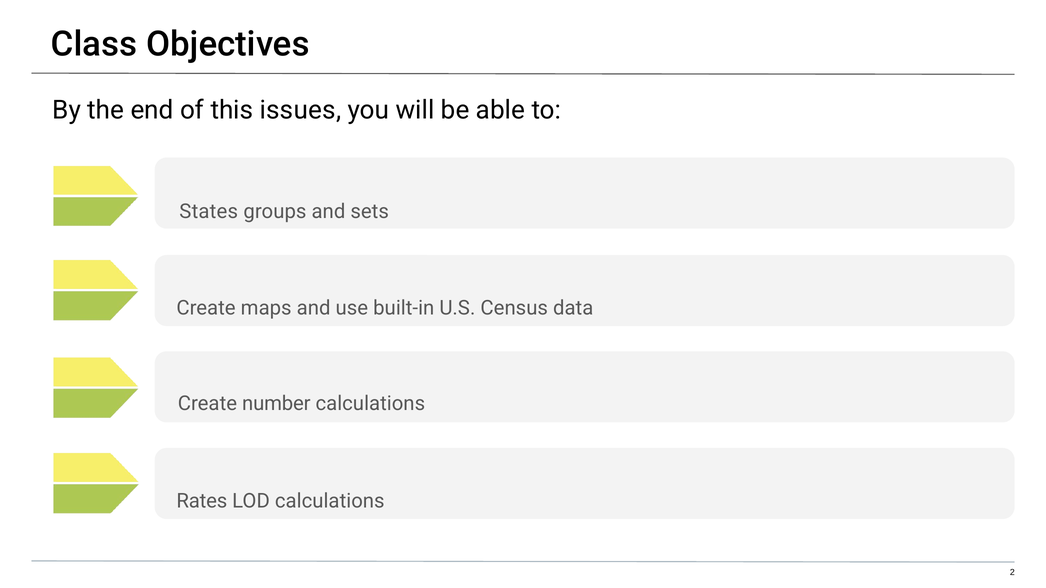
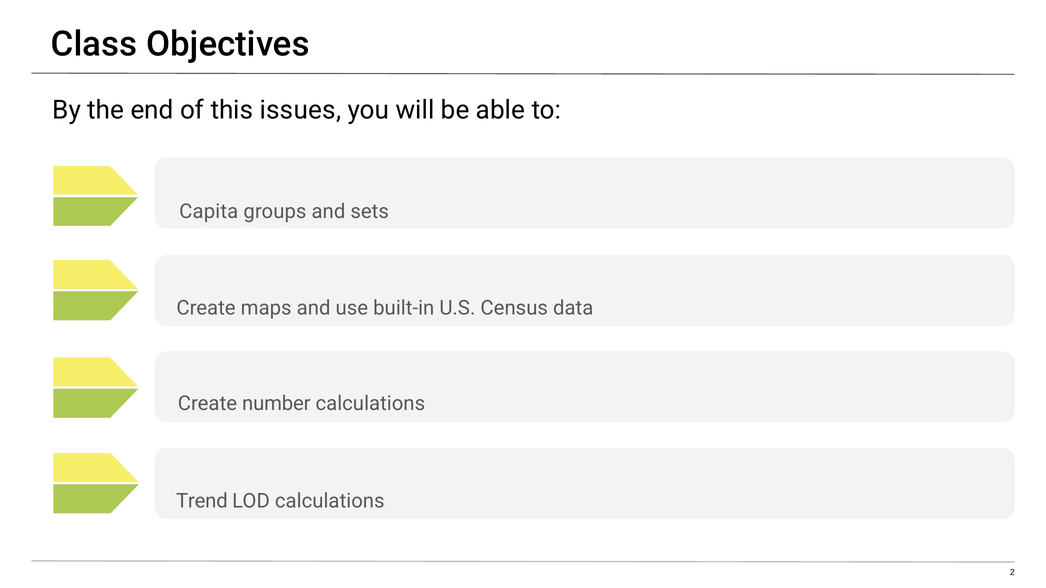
States: States -> Capita
Rates: Rates -> Trend
